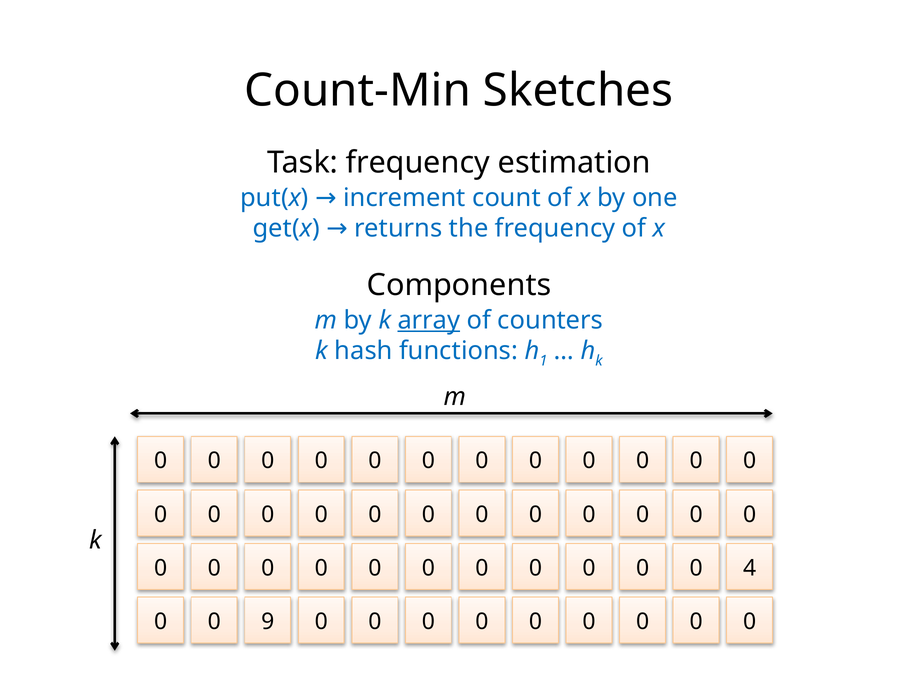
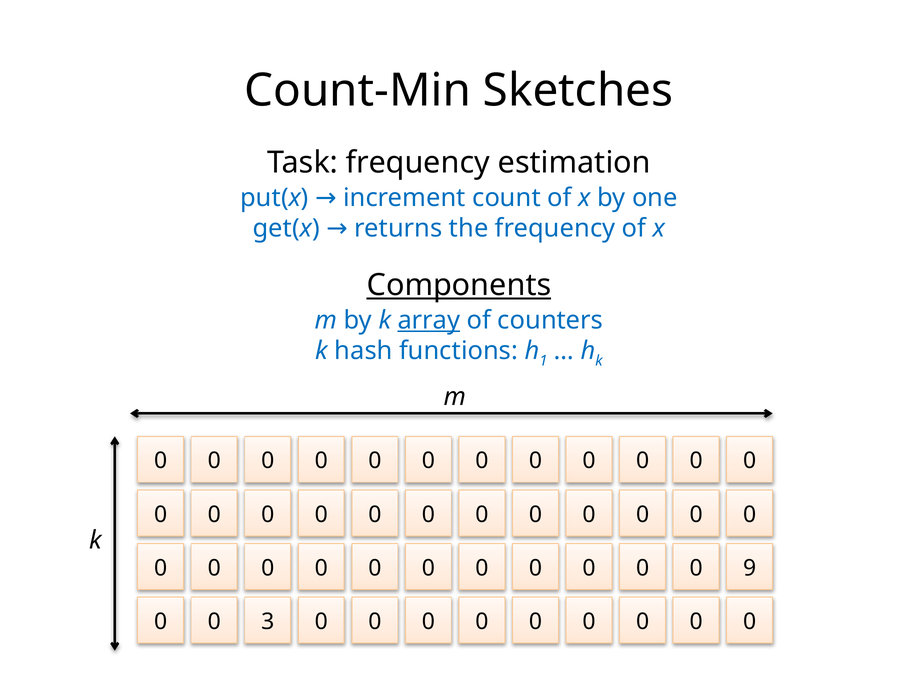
Components underline: none -> present
4: 4 -> 9
9: 9 -> 3
